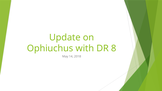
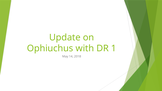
8: 8 -> 1
